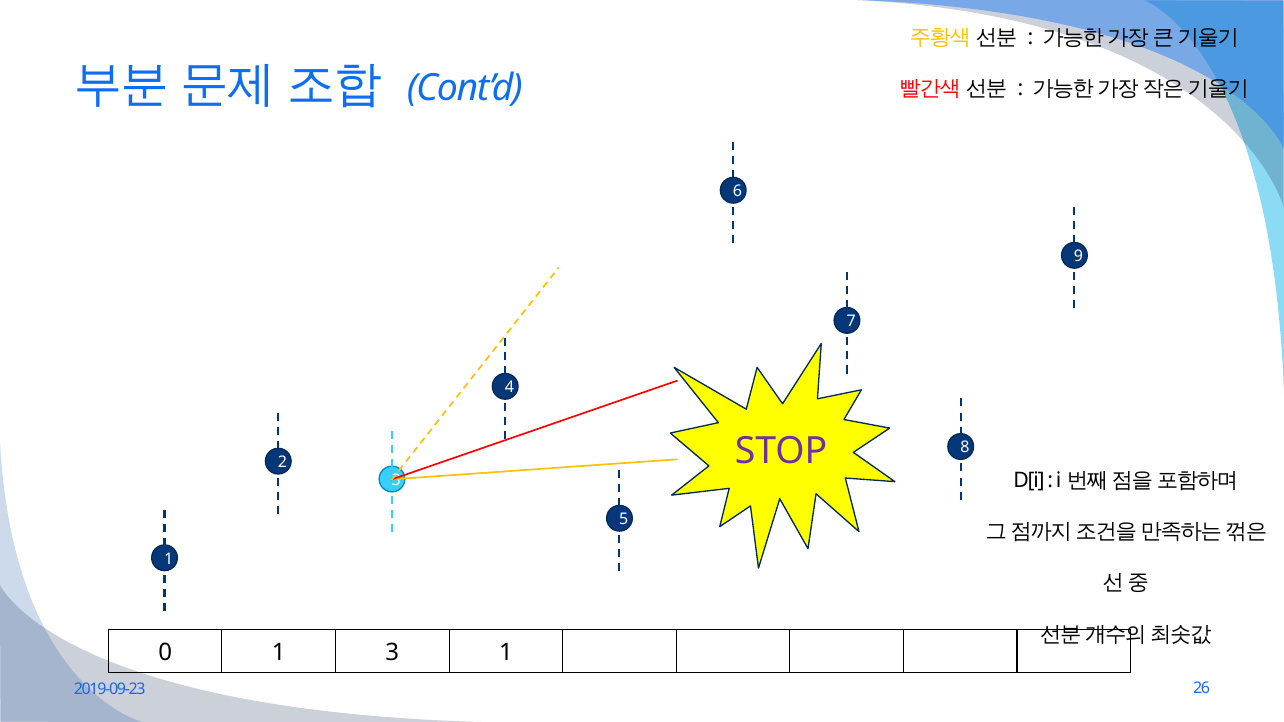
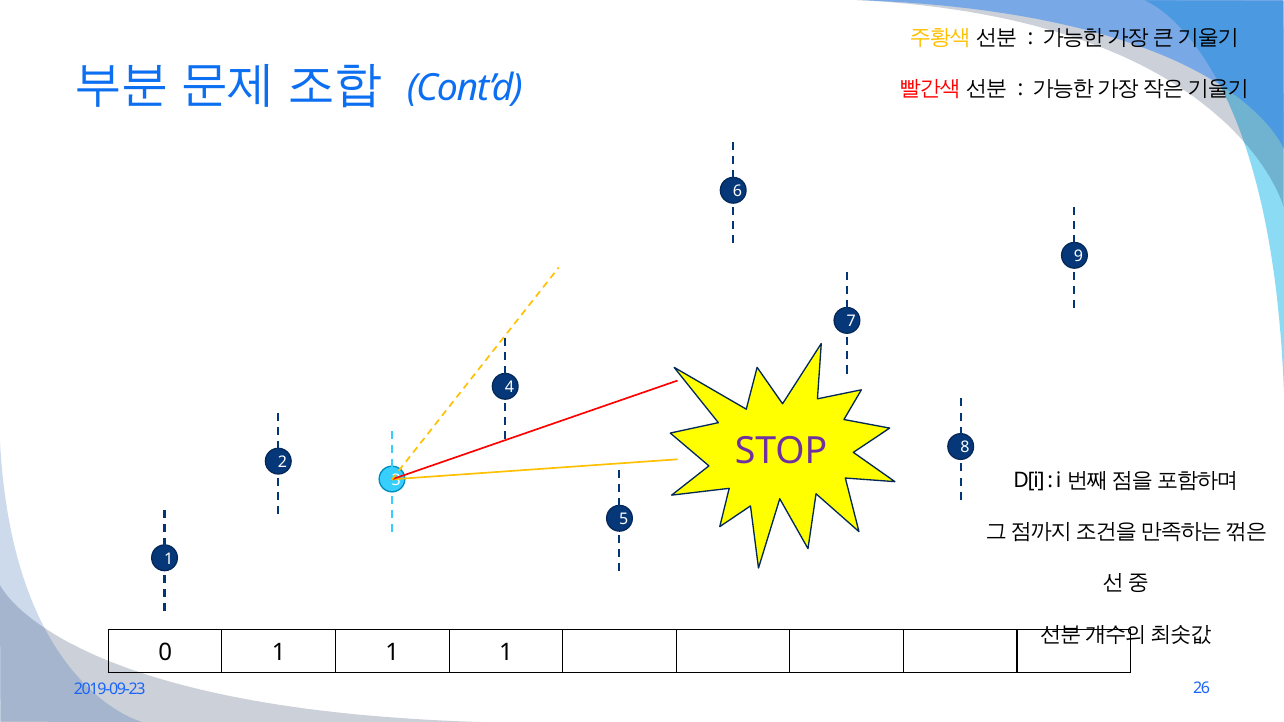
0 1 3: 3 -> 1
